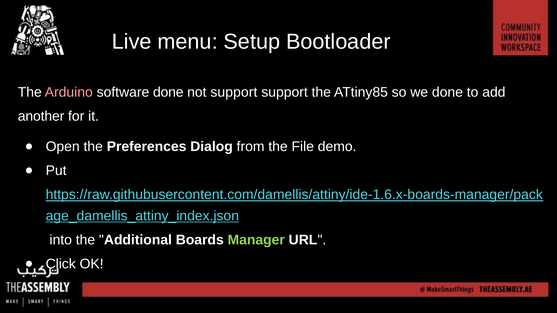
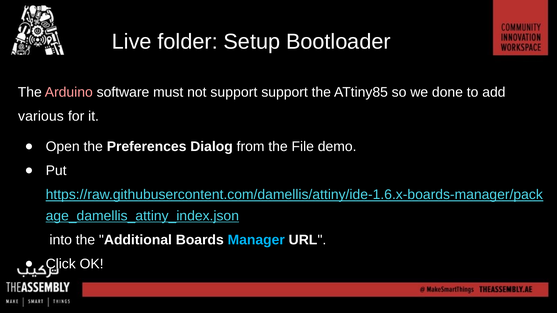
menu: menu -> folder
software done: done -> must
another: another -> various
Manager colour: light green -> light blue
